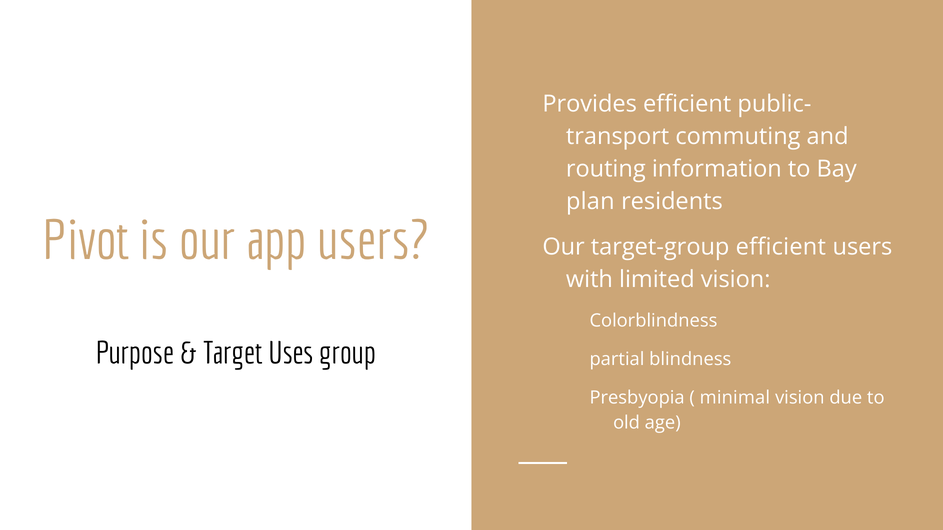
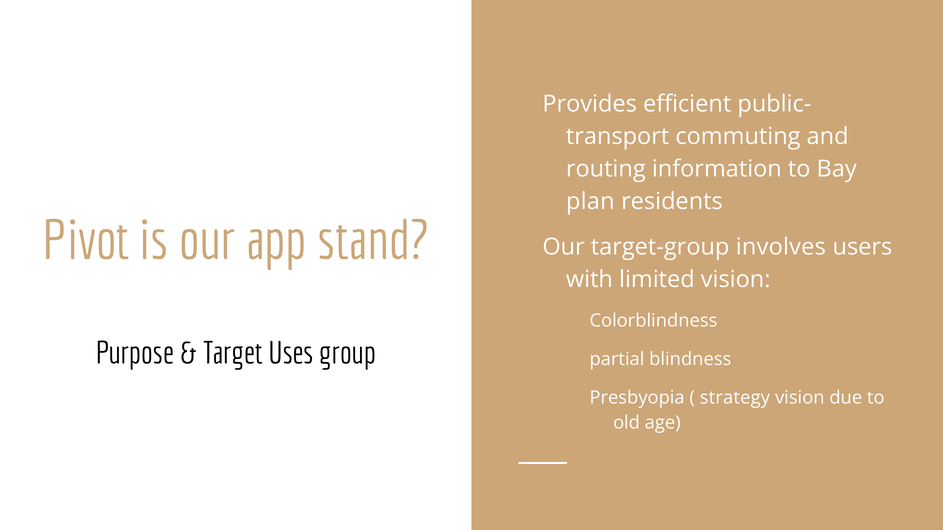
app users: users -> stand
target-group efficient: efficient -> involves
minimal: minimal -> strategy
